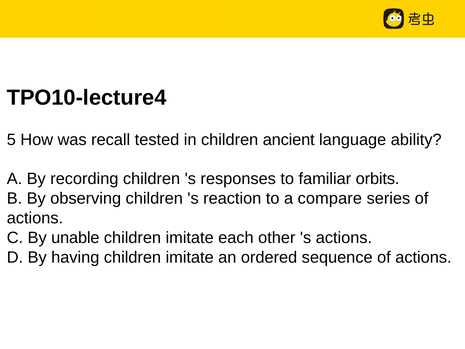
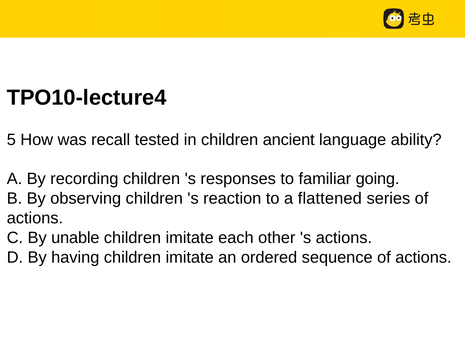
orbits: orbits -> going
compare: compare -> flattened
